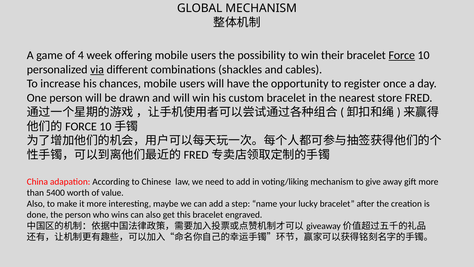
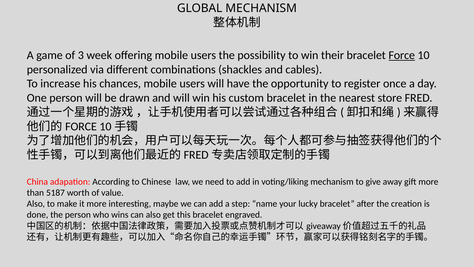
4: 4 -> 3
via underline: present -> none
5400: 5400 -> 5187
